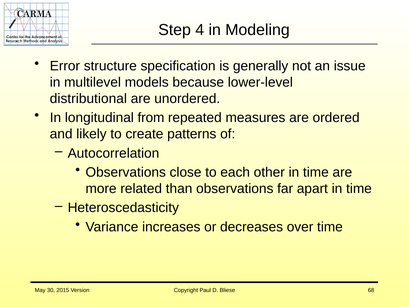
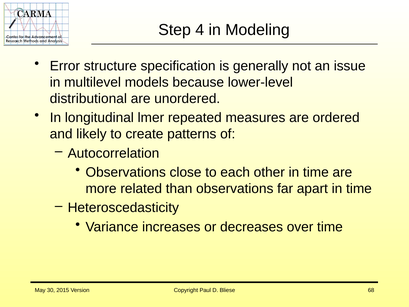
from: from -> lmer
